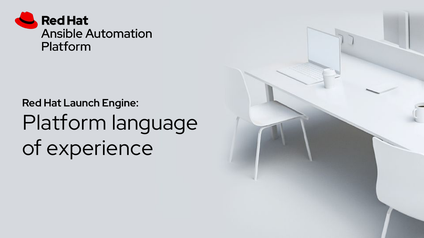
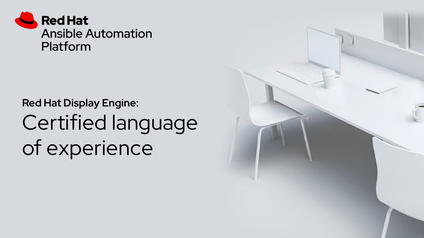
Launch: Launch -> Display
Platform: Platform -> Certified
